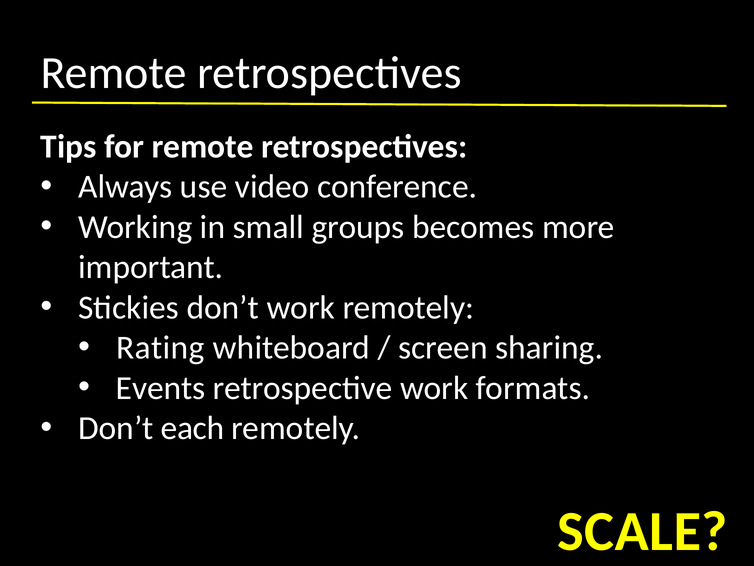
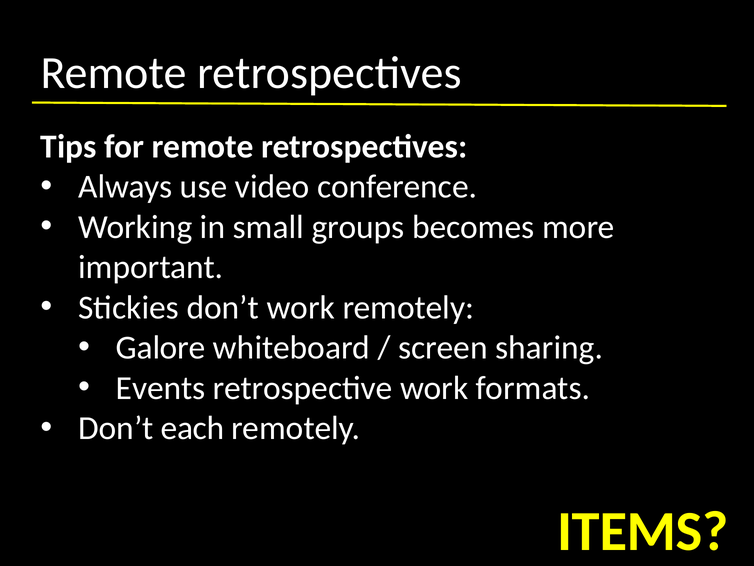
Rating: Rating -> Galore
SCALE: SCALE -> ITEMS
